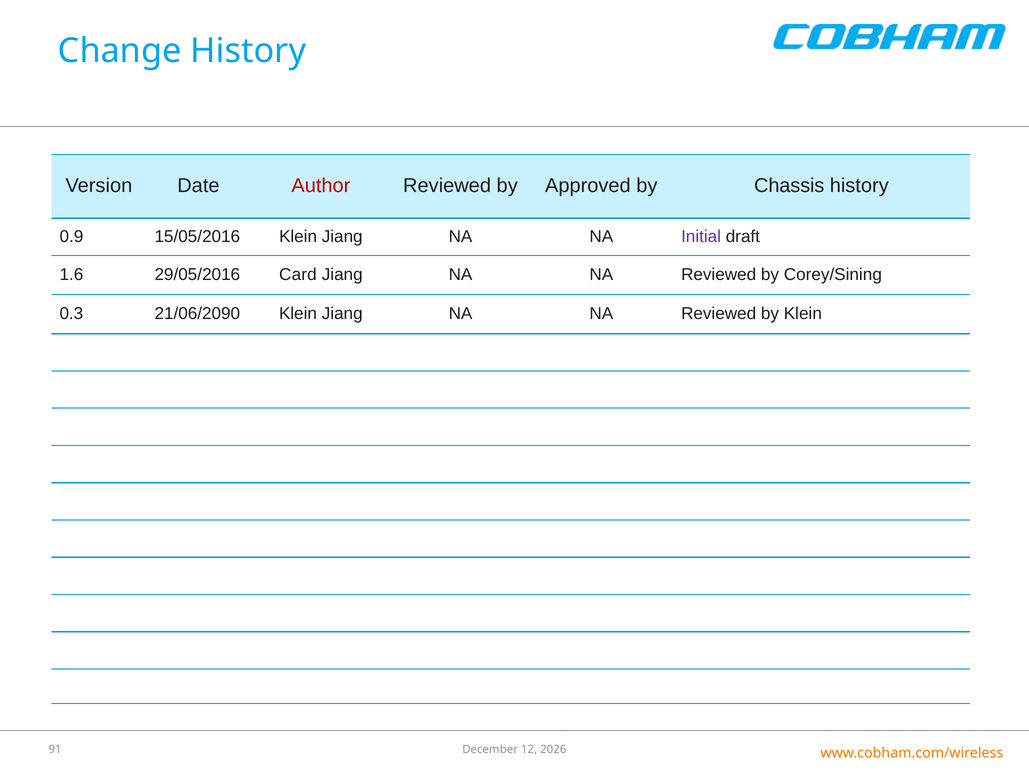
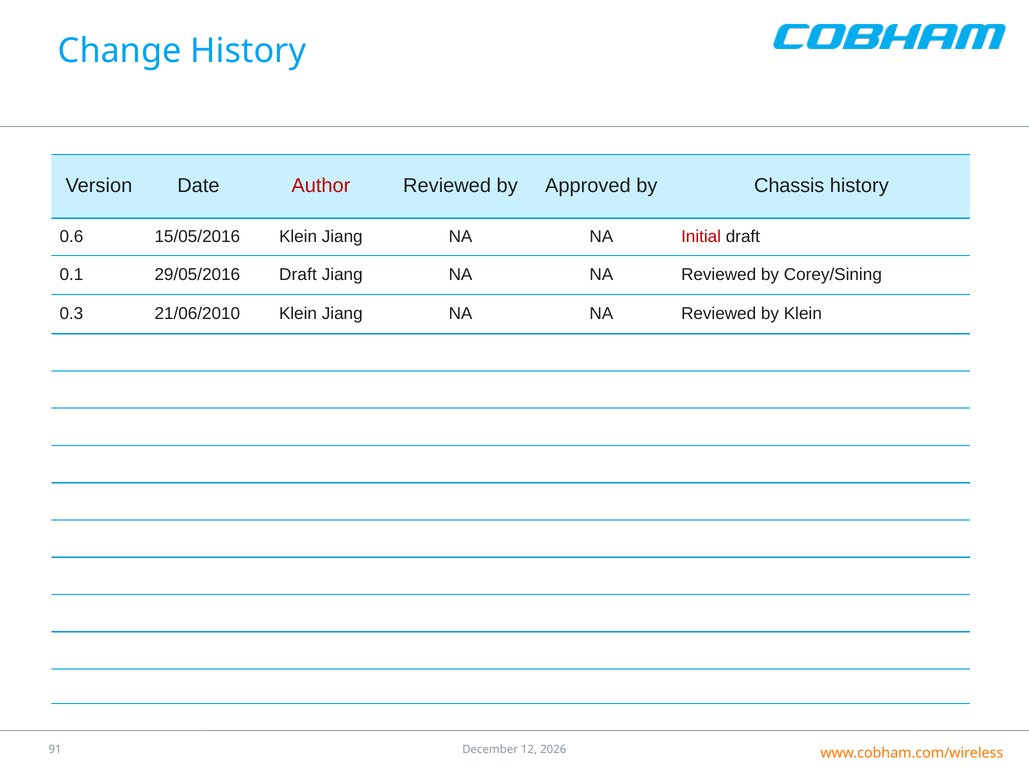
0.9: 0.9 -> 0.6
Initial colour: purple -> red
1.6: 1.6 -> 0.1
29/05/2016 Card: Card -> Draft
21/06/2090: 21/06/2090 -> 21/06/2010
